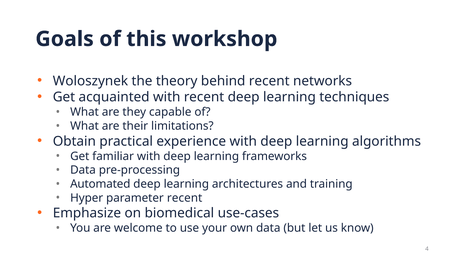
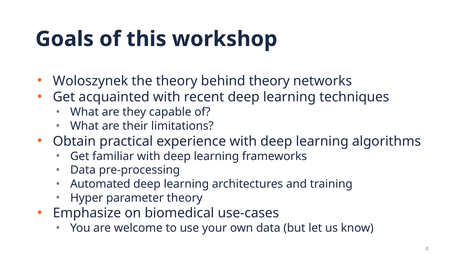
behind recent: recent -> theory
parameter recent: recent -> theory
